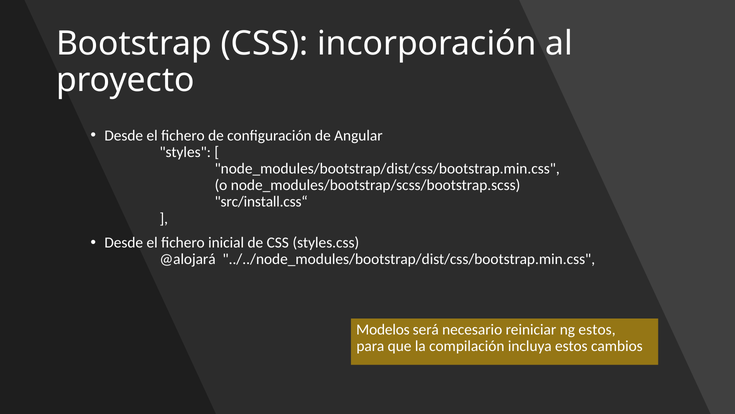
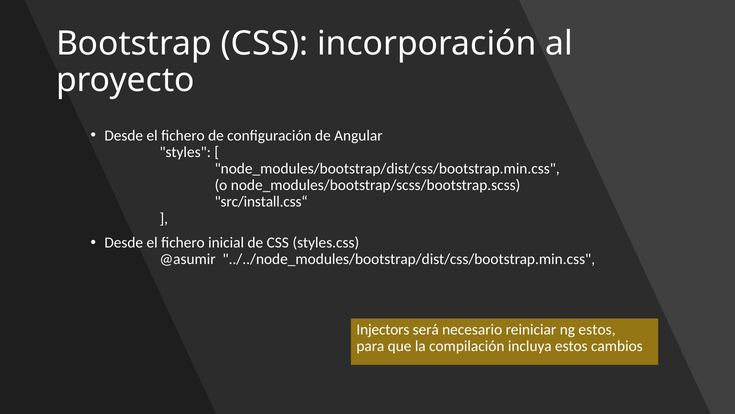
@alojará: @alojará -> @asumir
Modelos: Modelos -> Injectors
